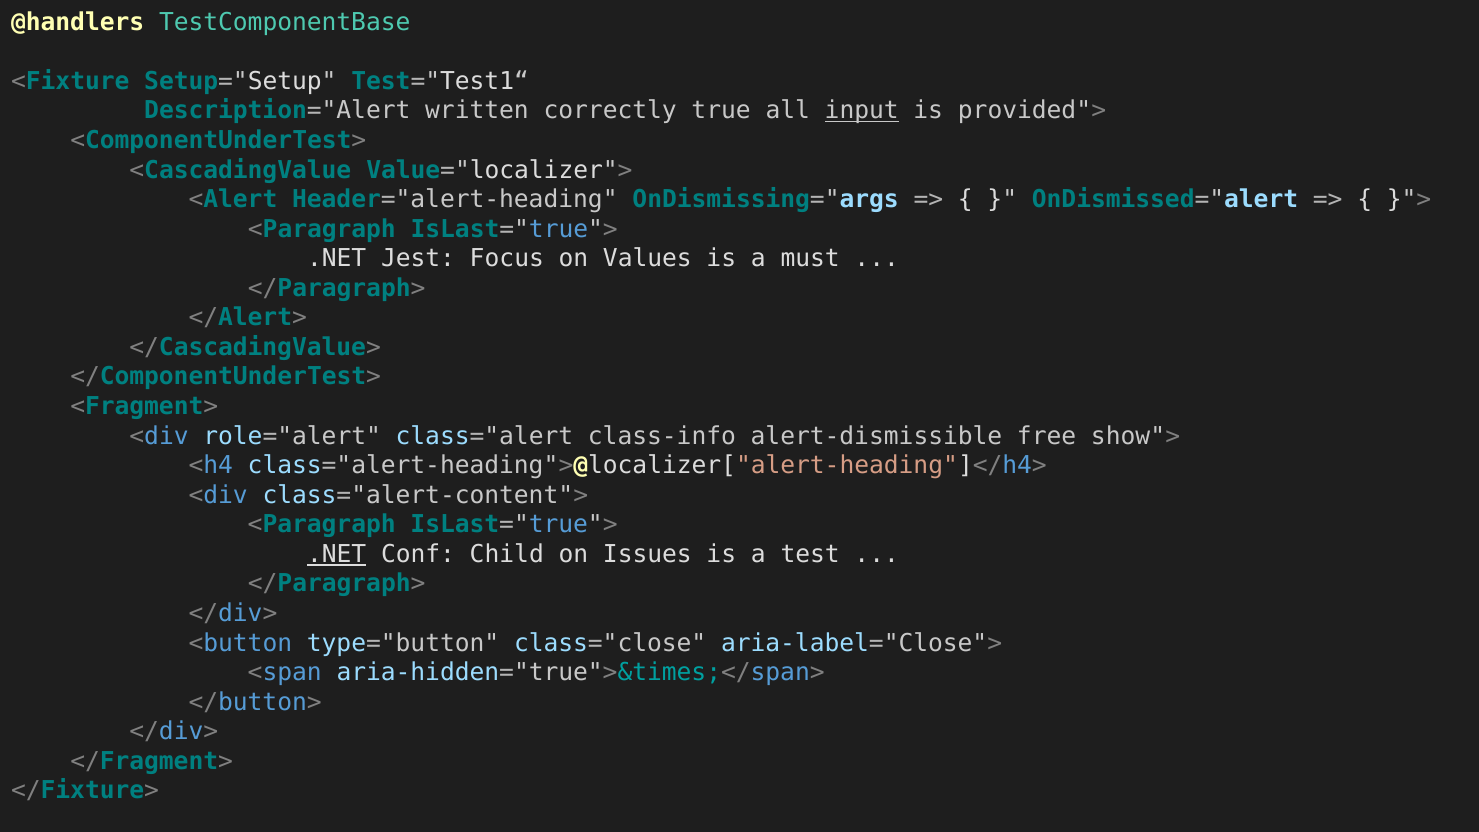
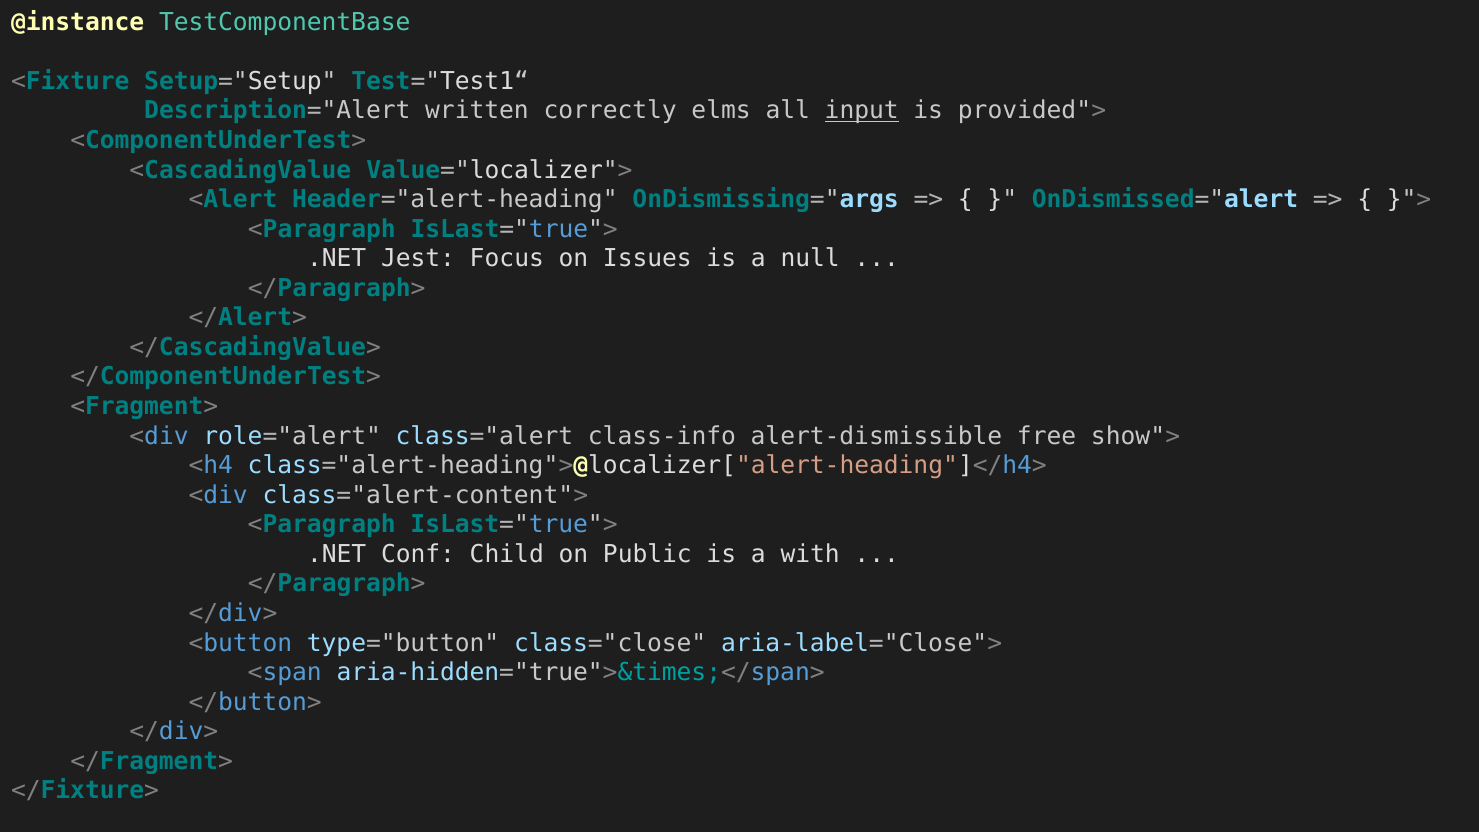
@handlers: @handlers -> @instance
true: true -> elms
Values: Values -> Issues
must: must -> null
.NET at (337, 554) underline: present -> none
Issues: Issues -> Public
test: test -> with
